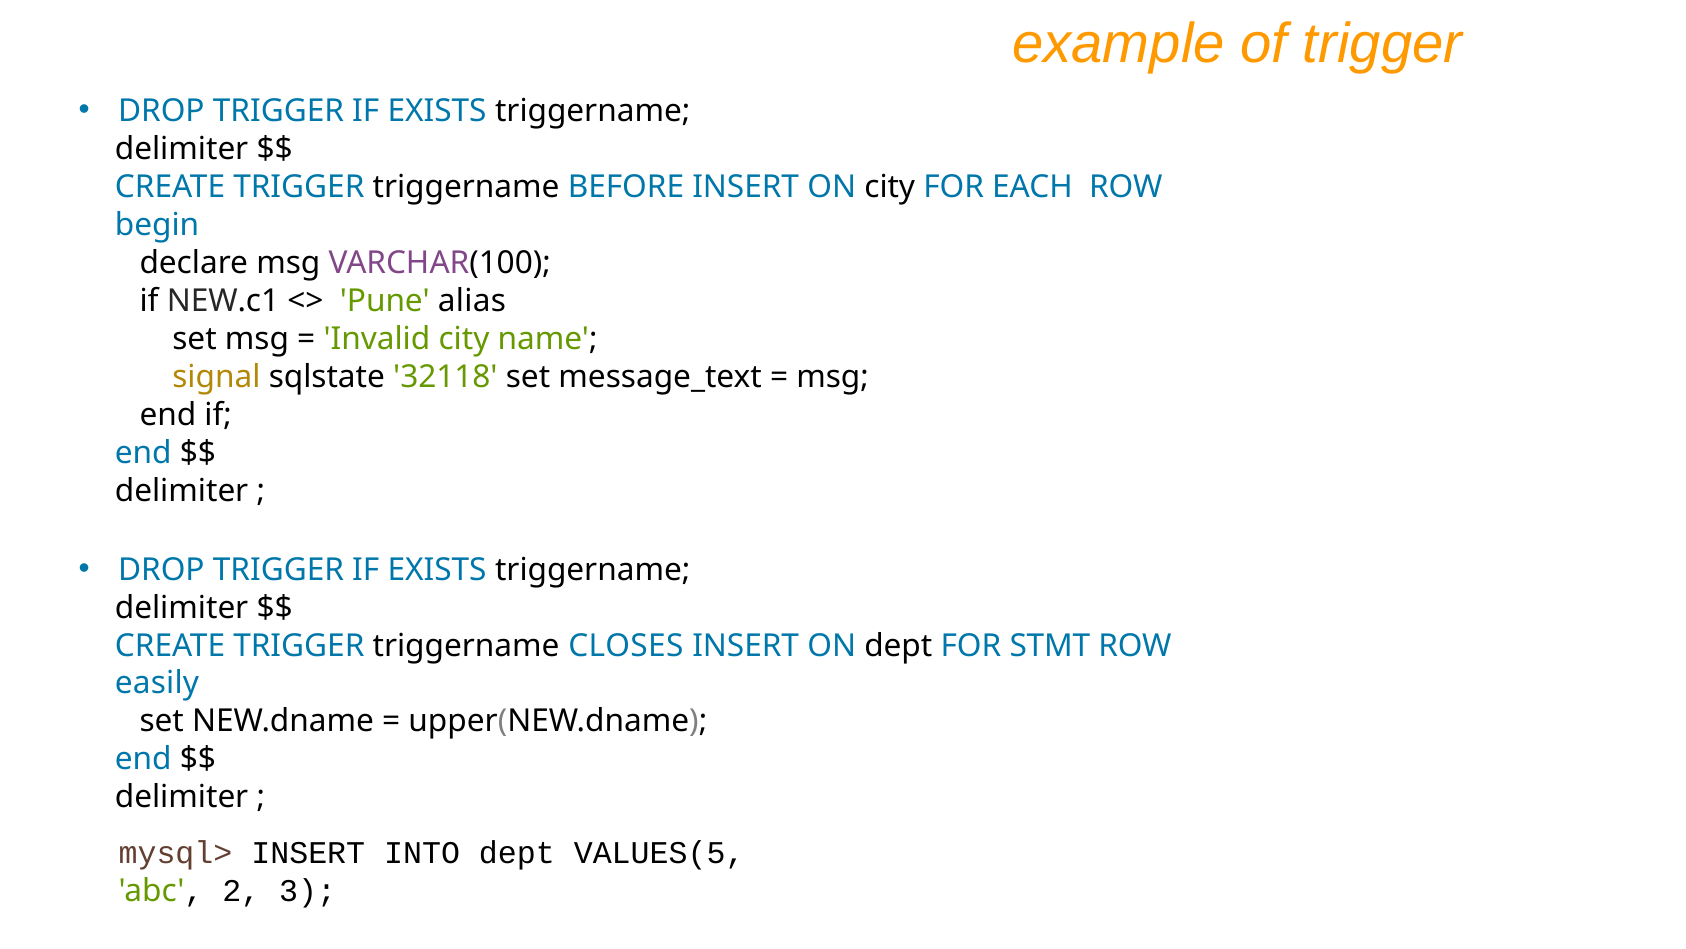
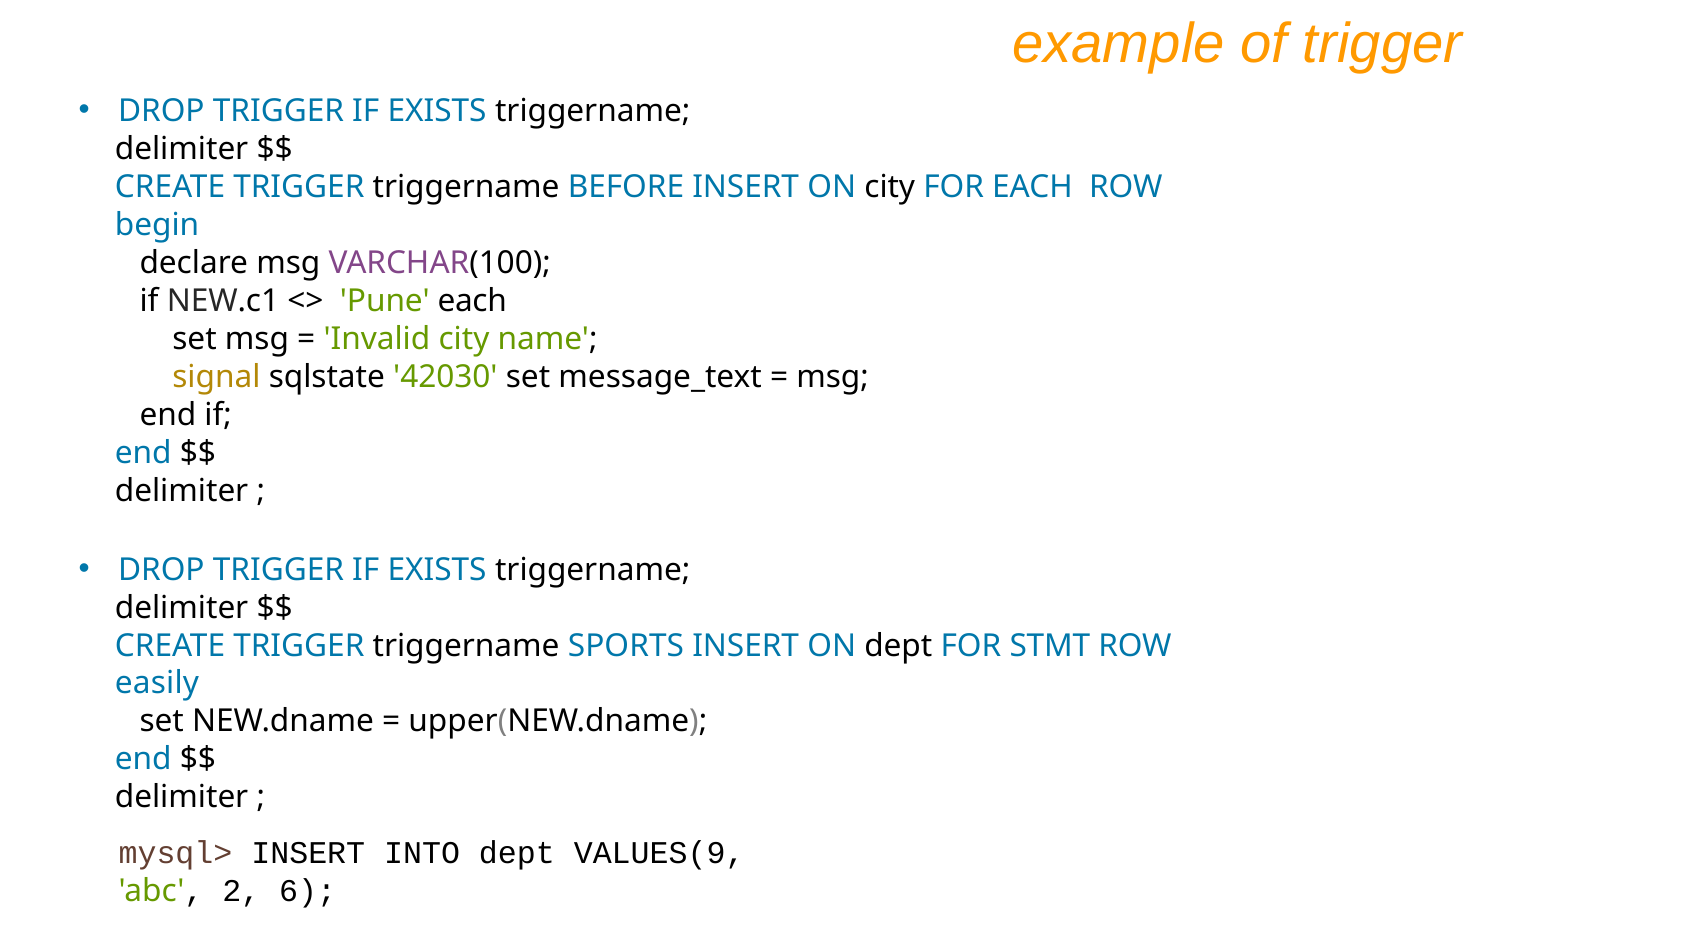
Pune alias: alias -> each
32118: 32118 -> 42030
CLOSES: CLOSES -> SPORTS
VALUES(5: VALUES(5 -> VALUES(9
3: 3 -> 6
